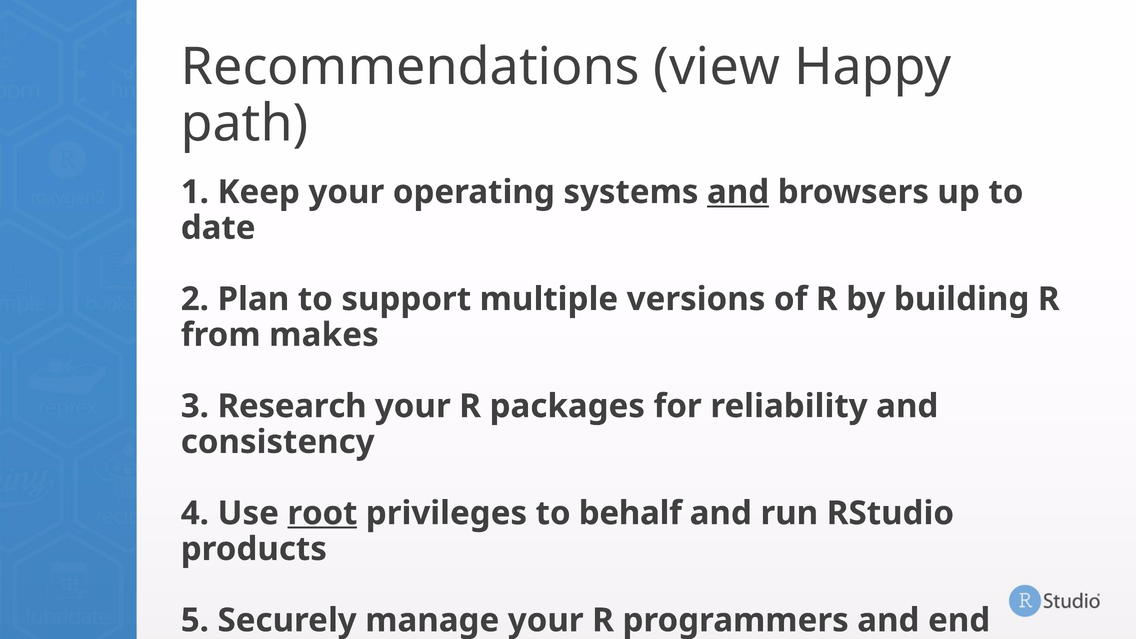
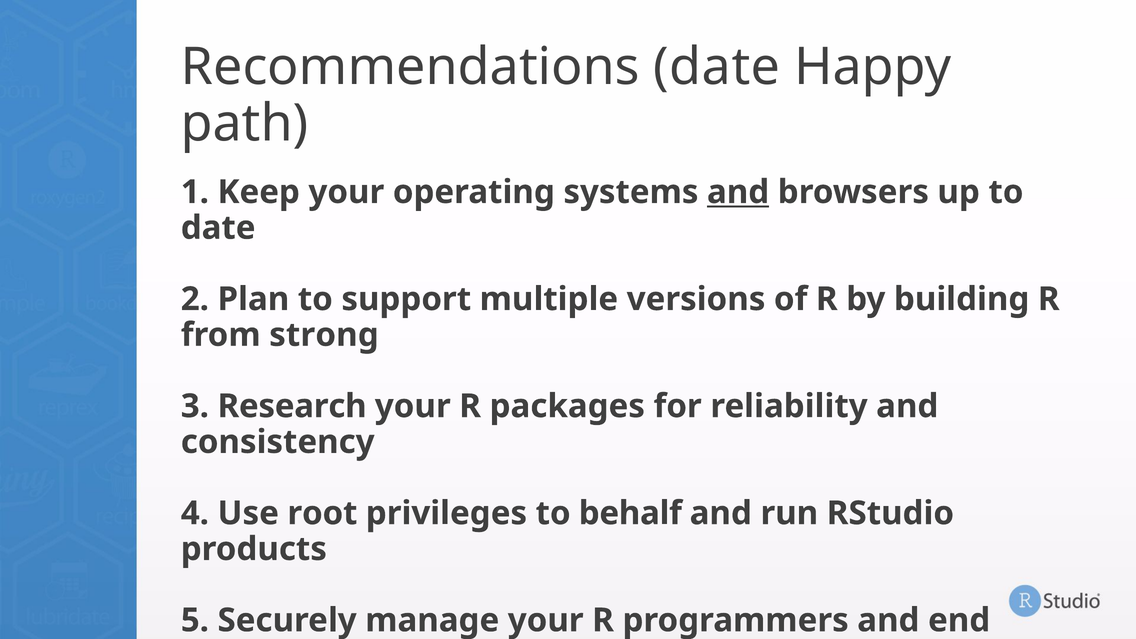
Recommendations view: view -> date
makes: makes -> strong
root underline: present -> none
